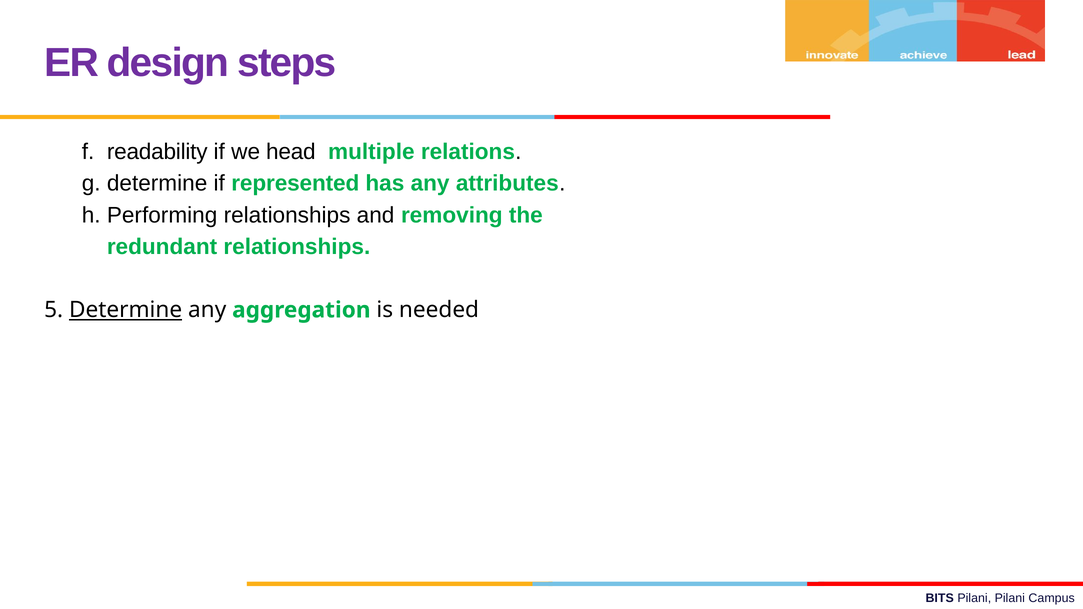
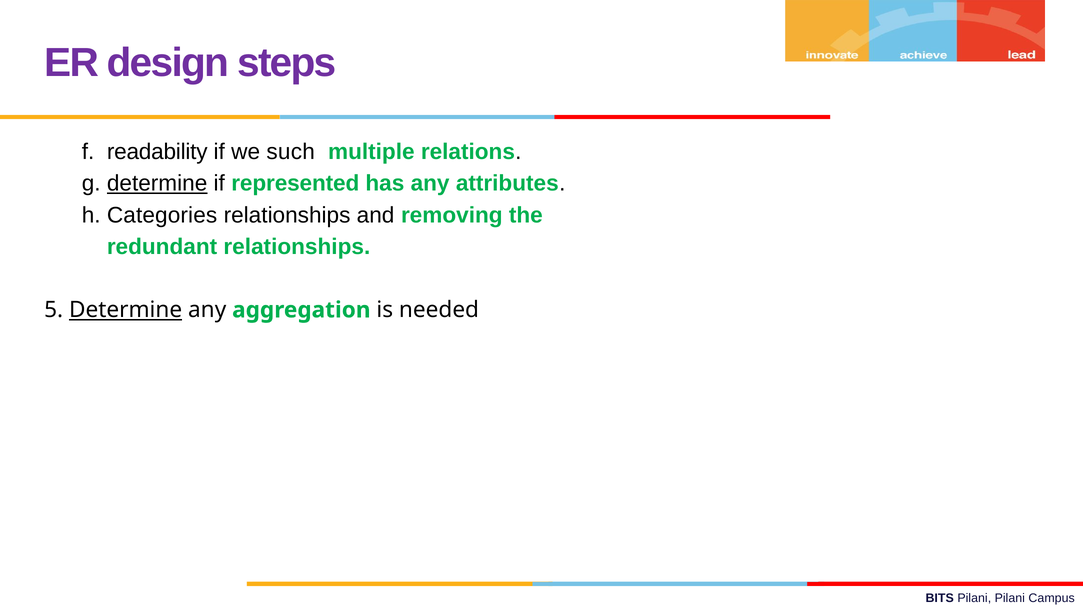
head: head -> such
determine at (157, 184) underline: none -> present
Performing: Performing -> Categories
